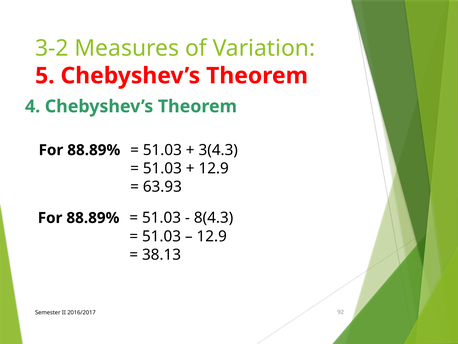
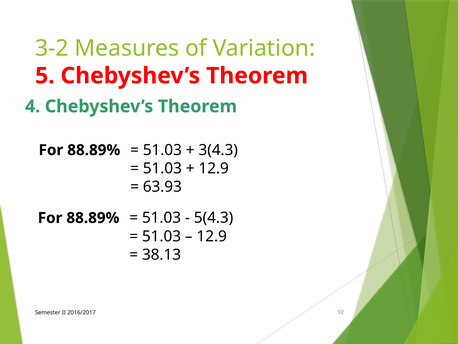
8(4.3: 8(4.3 -> 5(4.3
